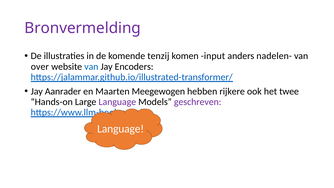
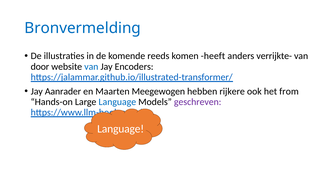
Bronvermelding colour: purple -> blue
tenzij: tenzij -> reeds
input: input -> heeft
nadelen-: nadelen- -> verrijkte-
over: over -> door
twee: twee -> from
Language at (117, 102) colour: purple -> blue
